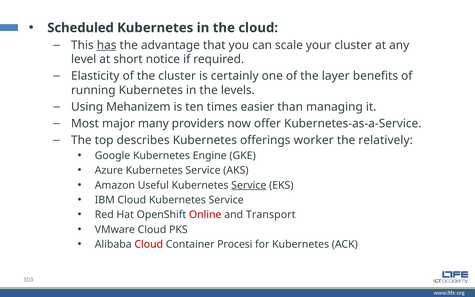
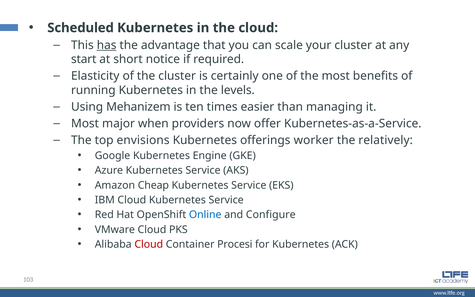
level: level -> start
the layer: layer -> most
many: many -> when
describes: describes -> envisions
Useful: Useful -> Cheap
Service at (249, 185) underline: present -> none
Online colour: red -> blue
Transport: Transport -> Configure
